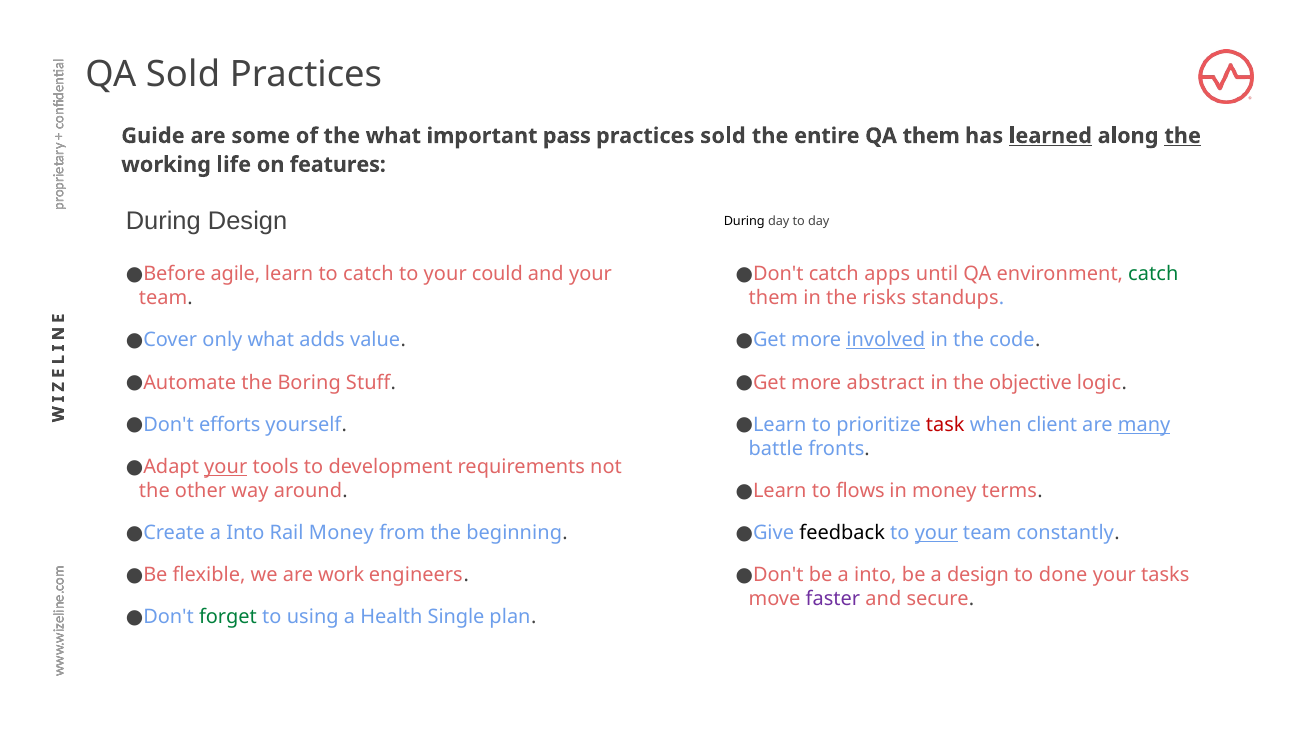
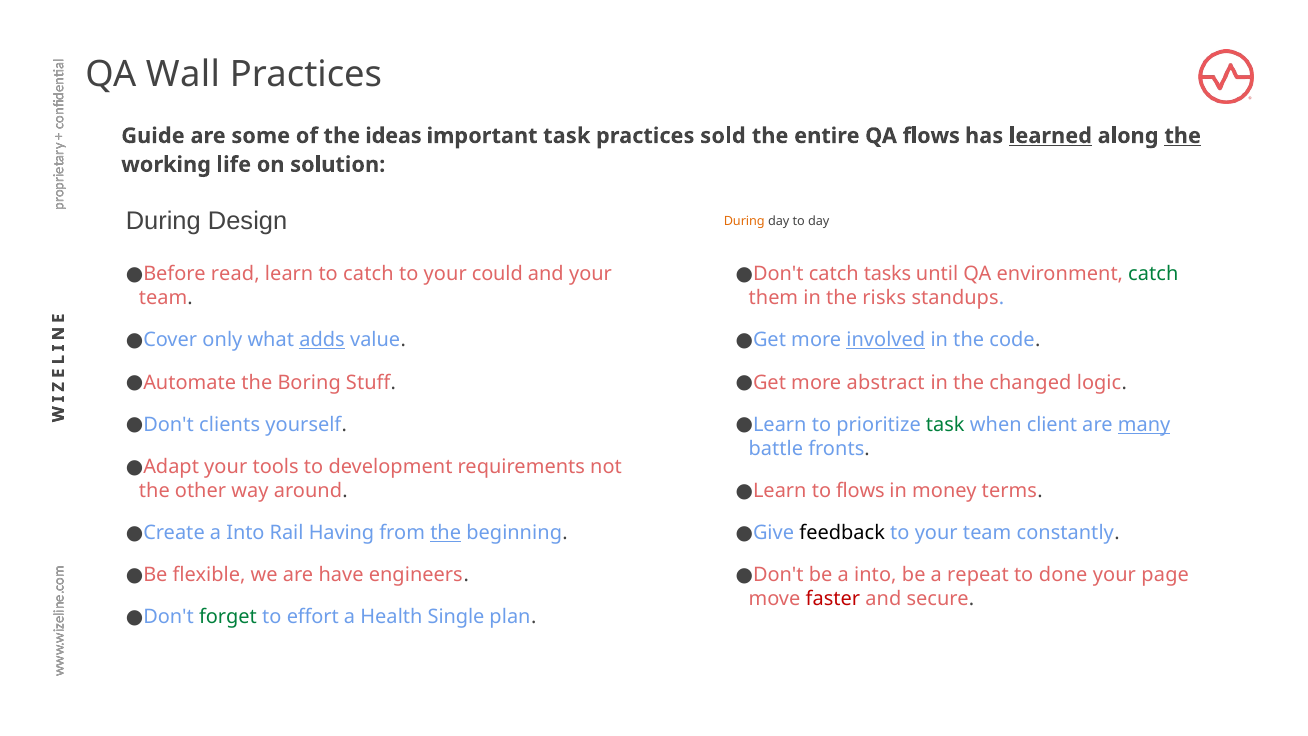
QA Sold: Sold -> Wall
the what: what -> ideas
important pass: pass -> task
QA them: them -> flows
features: features -> solution
During at (744, 221) colour: black -> orange
agile: agile -> read
apps: apps -> tasks
adds underline: none -> present
objective: objective -> changed
efforts: efforts -> clients
task at (945, 424) colour: red -> green
your at (226, 467) underline: present -> none
Rail Money: Money -> Having
the at (446, 533) underline: none -> present
your at (936, 533) underline: present -> none
work: work -> have
a design: design -> repeat
tasks: tasks -> page
faster colour: purple -> red
using: using -> effort
